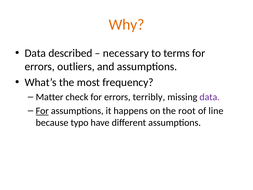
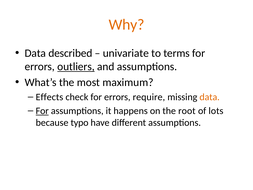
necessary: necessary -> univariate
outliers underline: none -> present
frequency: frequency -> maximum
Matter: Matter -> Effects
terribly: terribly -> require
data at (210, 97) colour: purple -> orange
line: line -> lots
